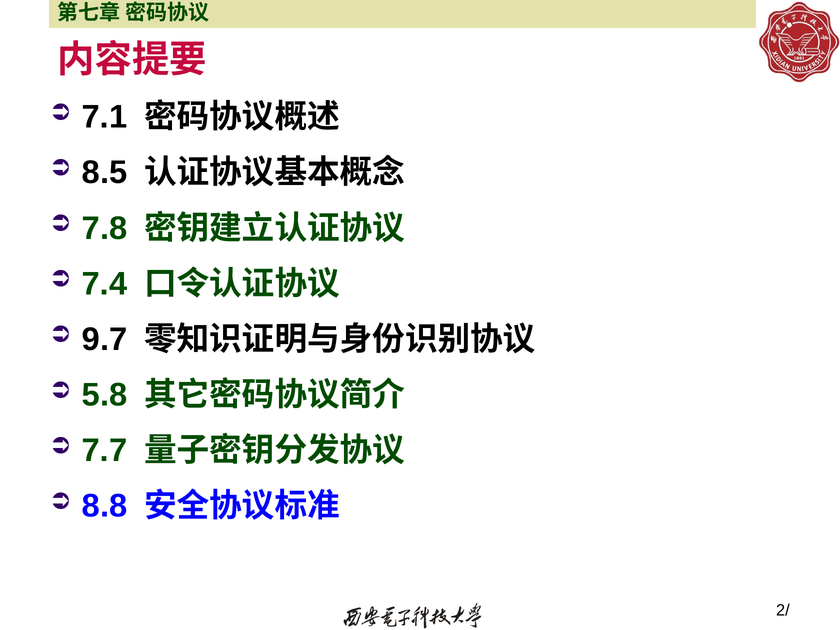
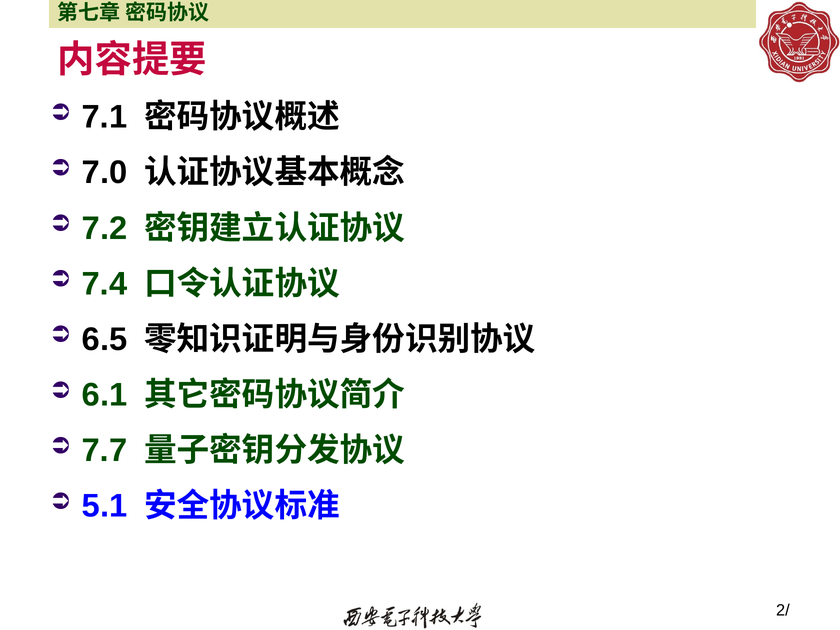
8.5: 8.5 -> 7.0
7.8: 7.8 -> 7.2
9.7: 9.7 -> 6.5
5.8: 5.8 -> 6.1
8.8: 8.8 -> 5.1
